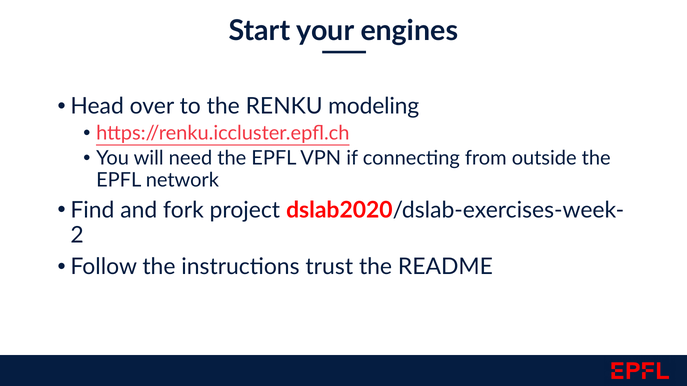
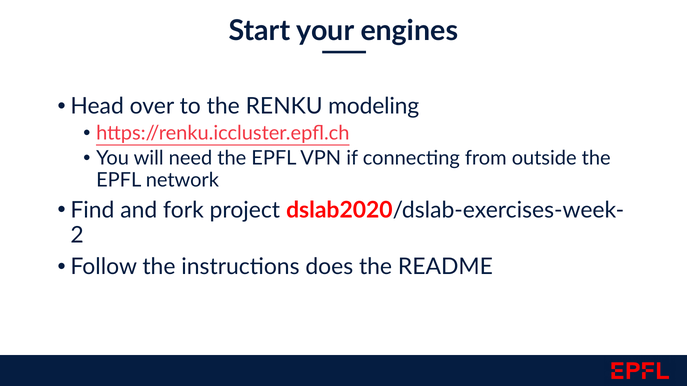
trust: trust -> does
